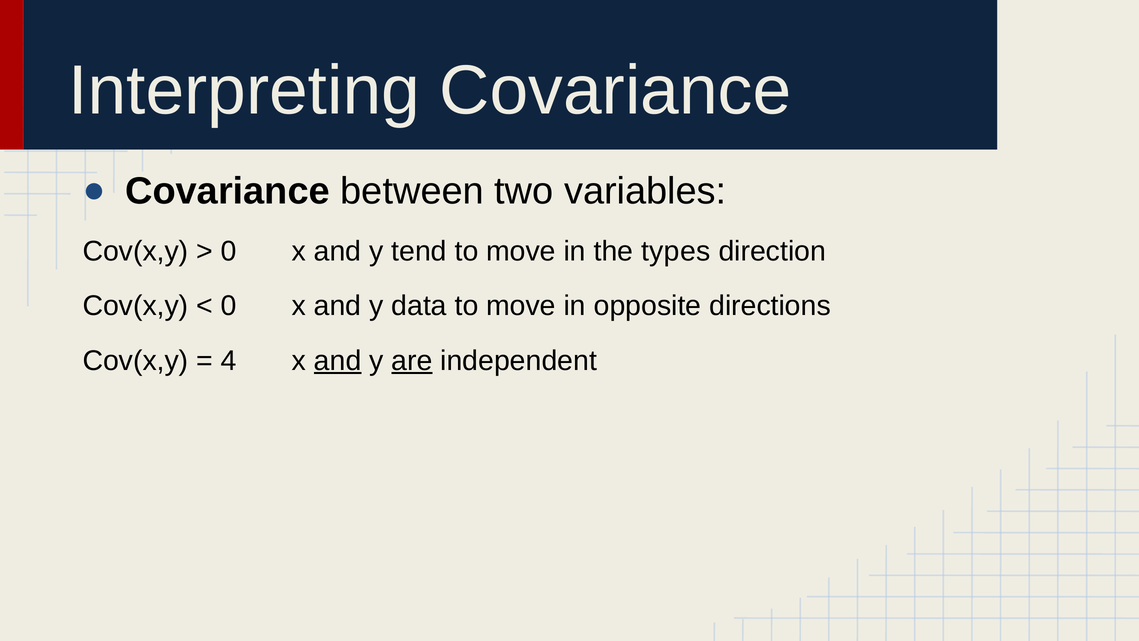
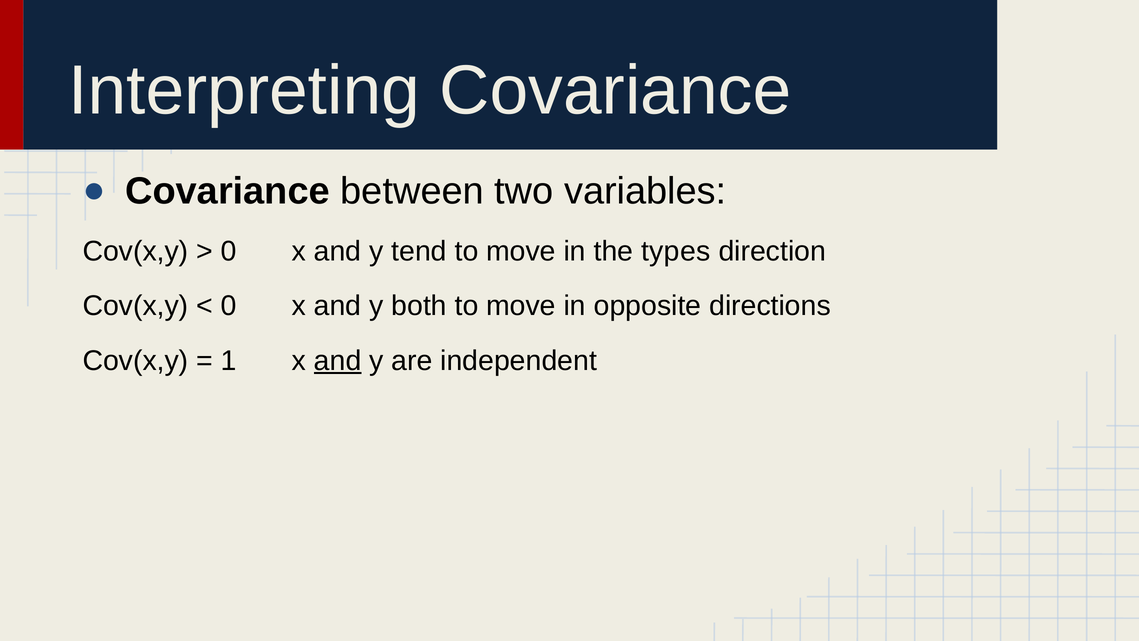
data: data -> both
4: 4 -> 1
are underline: present -> none
